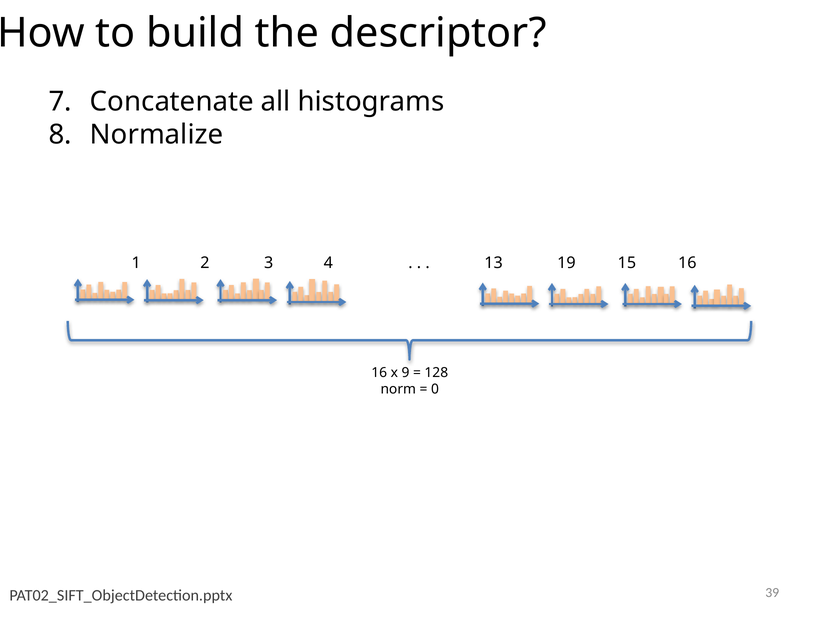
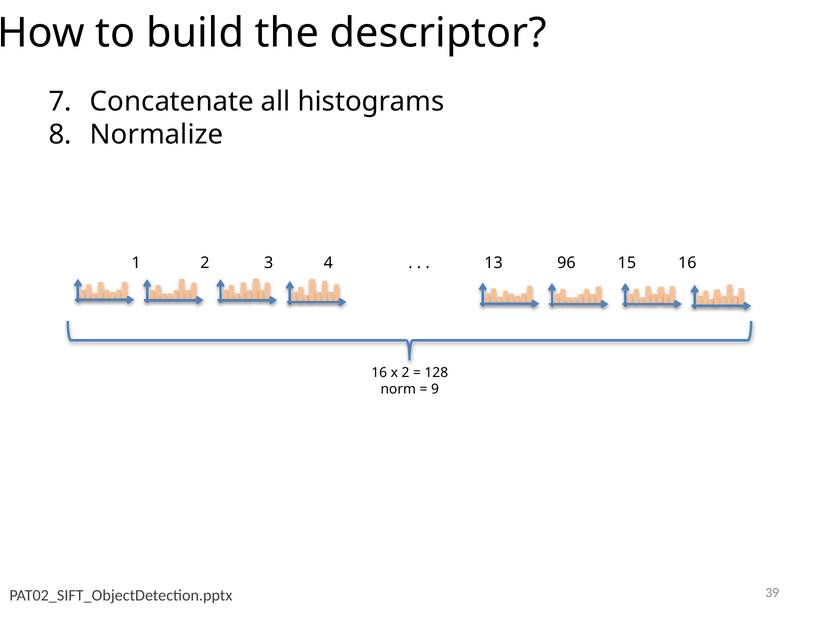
19: 19 -> 96
x 9: 9 -> 2
0: 0 -> 9
